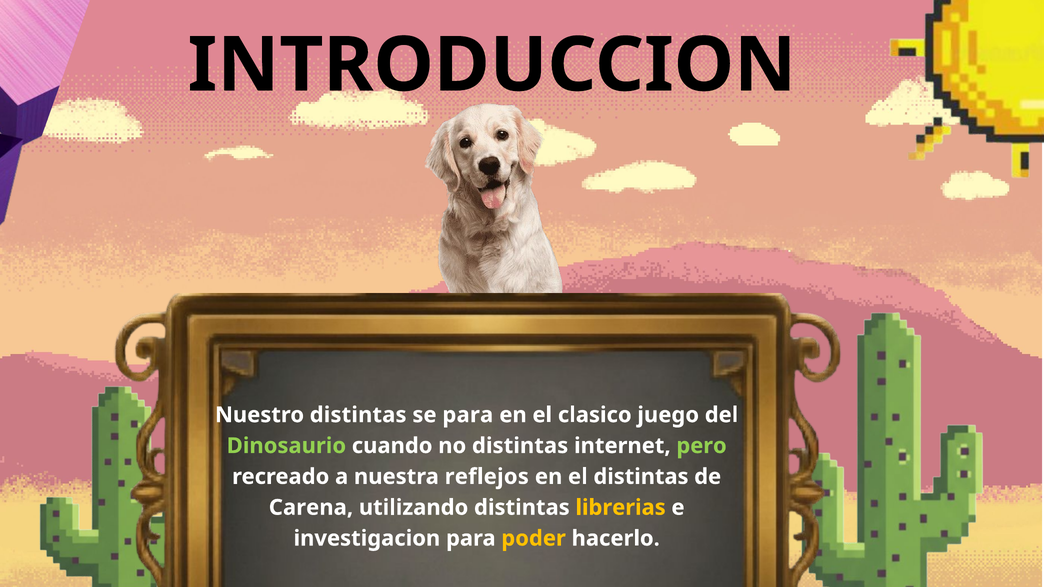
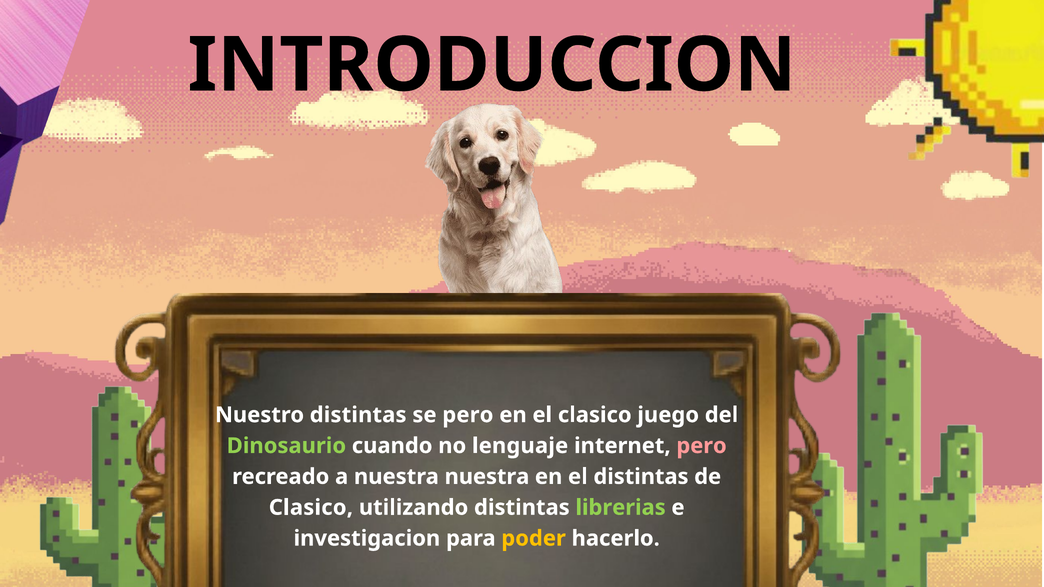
se para: para -> pero
no distintas: distintas -> lenguaje
pero at (702, 446) colour: light green -> pink
nuestra reflejos: reflejos -> nuestra
Carena at (311, 508): Carena -> Clasico
librerias colour: yellow -> light green
